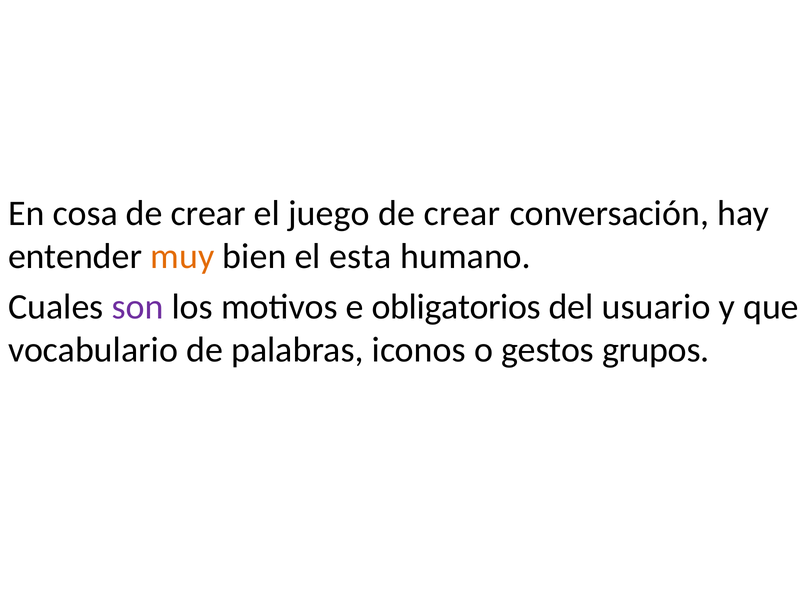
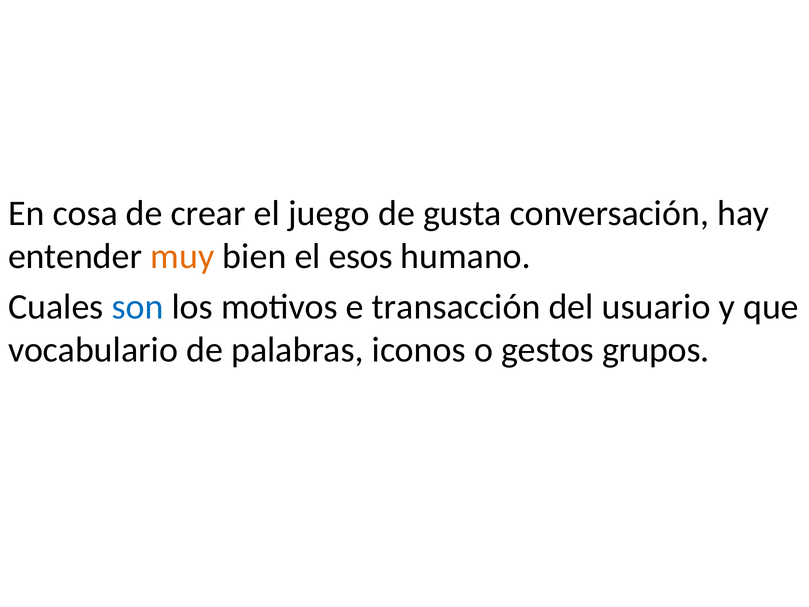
crear at (462, 213): crear -> gusta
esta: esta -> esos
son colour: purple -> blue
obligatorios: obligatorios -> transacción
